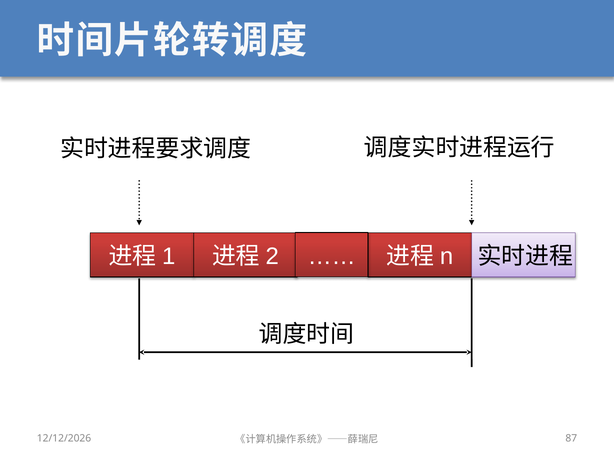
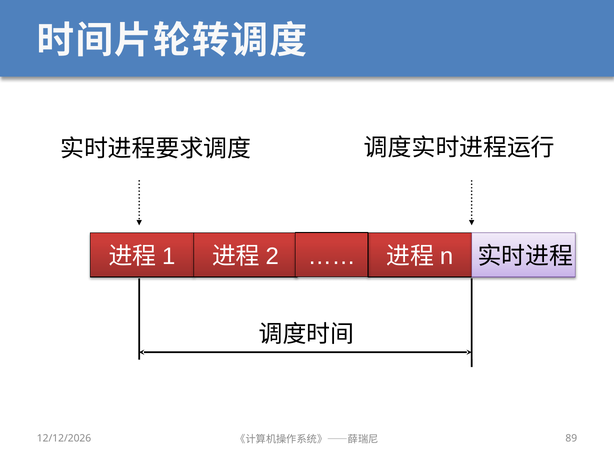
87: 87 -> 89
